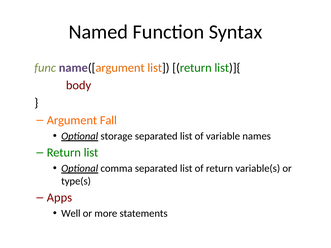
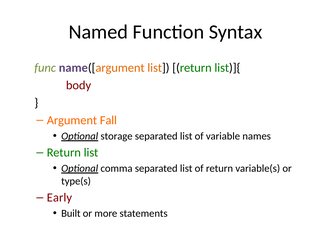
Apps: Apps -> Early
Well: Well -> Built
